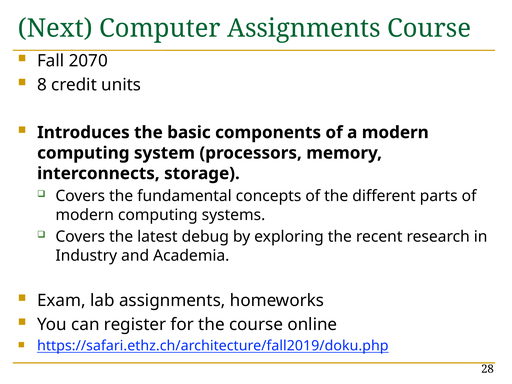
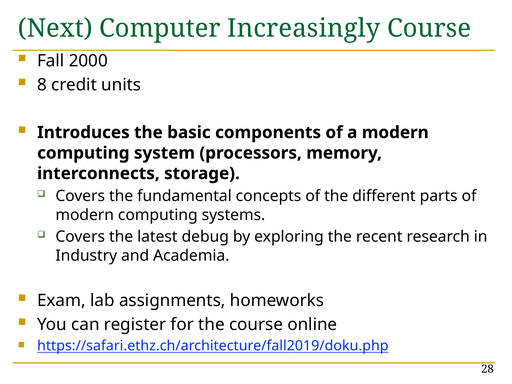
Computer Assignments: Assignments -> Increasingly
2070: 2070 -> 2000
